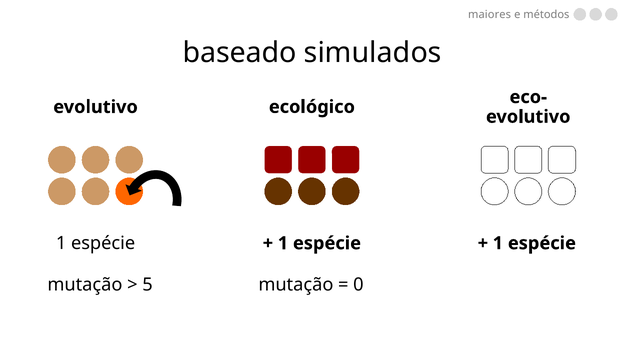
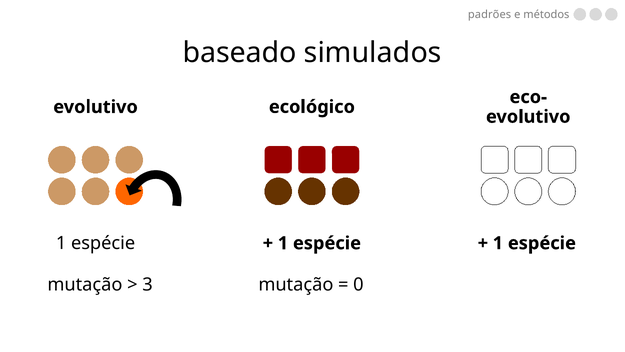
maiores: maiores -> padrões
5: 5 -> 3
